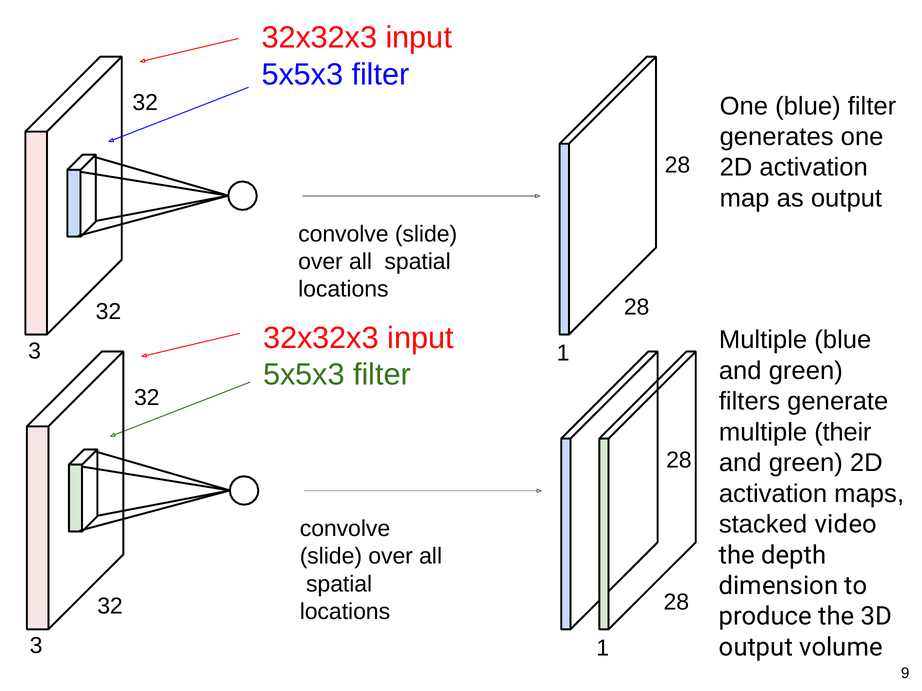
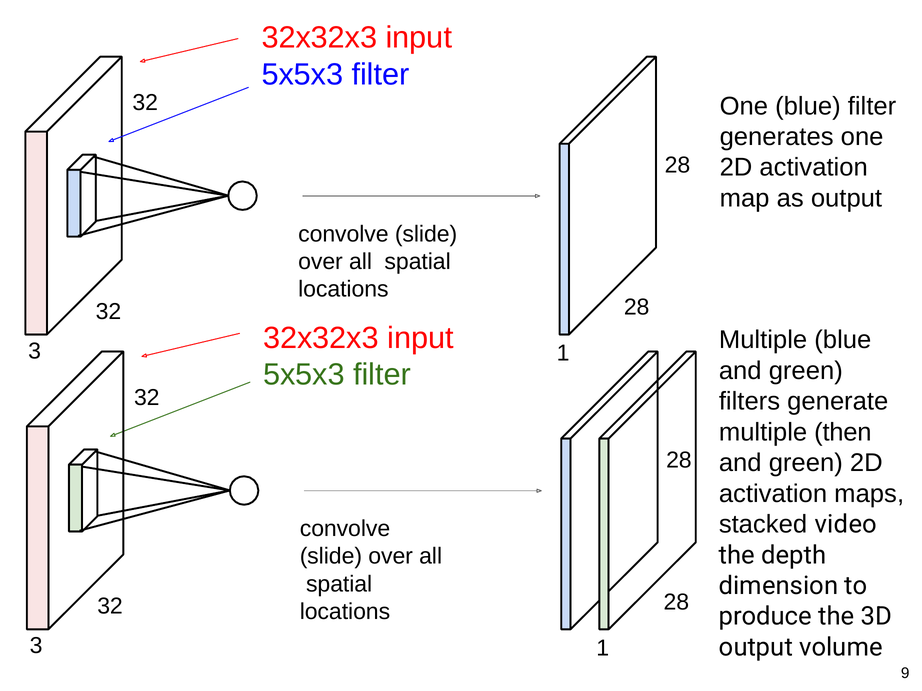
their: their -> then
